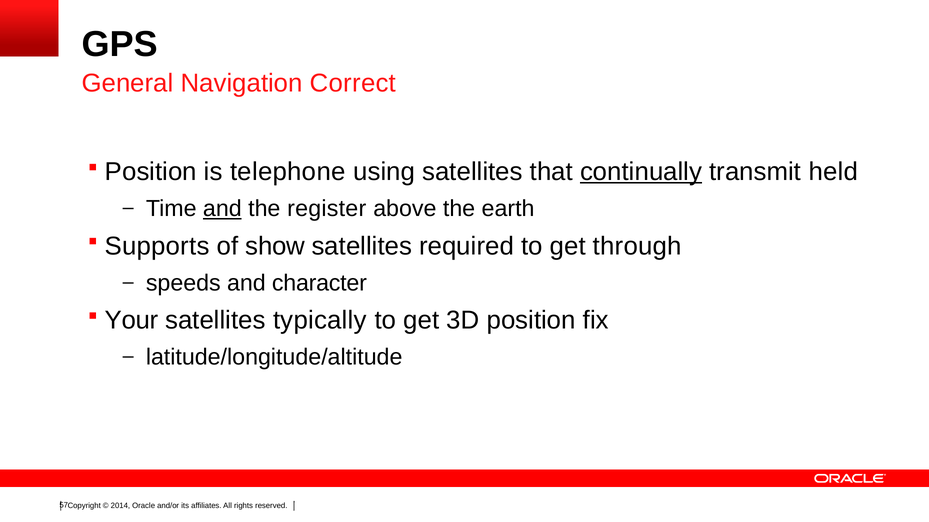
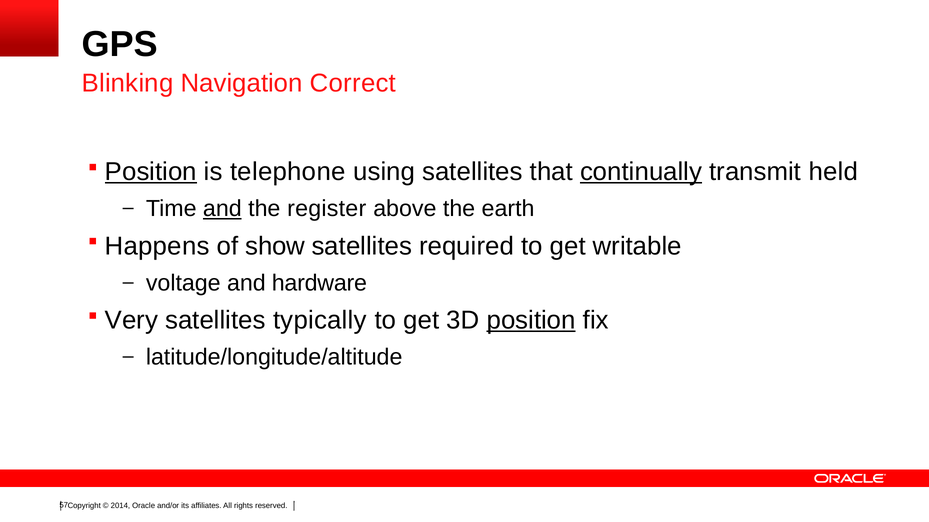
General: General -> Blinking
Position at (151, 172) underline: none -> present
Supports: Supports -> Happens
through: through -> writable
speeds: speeds -> voltage
character: character -> hardware
Your: Your -> Very
position at (531, 321) underline: none -> present
